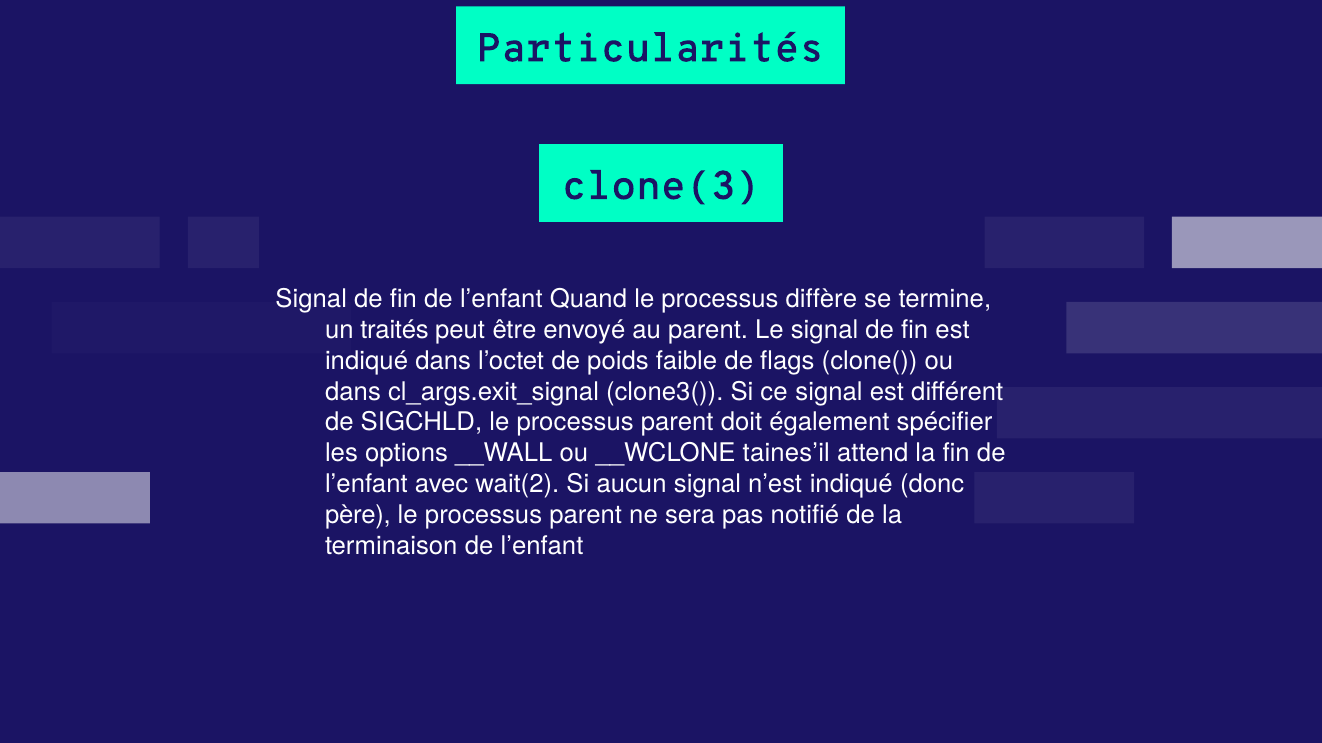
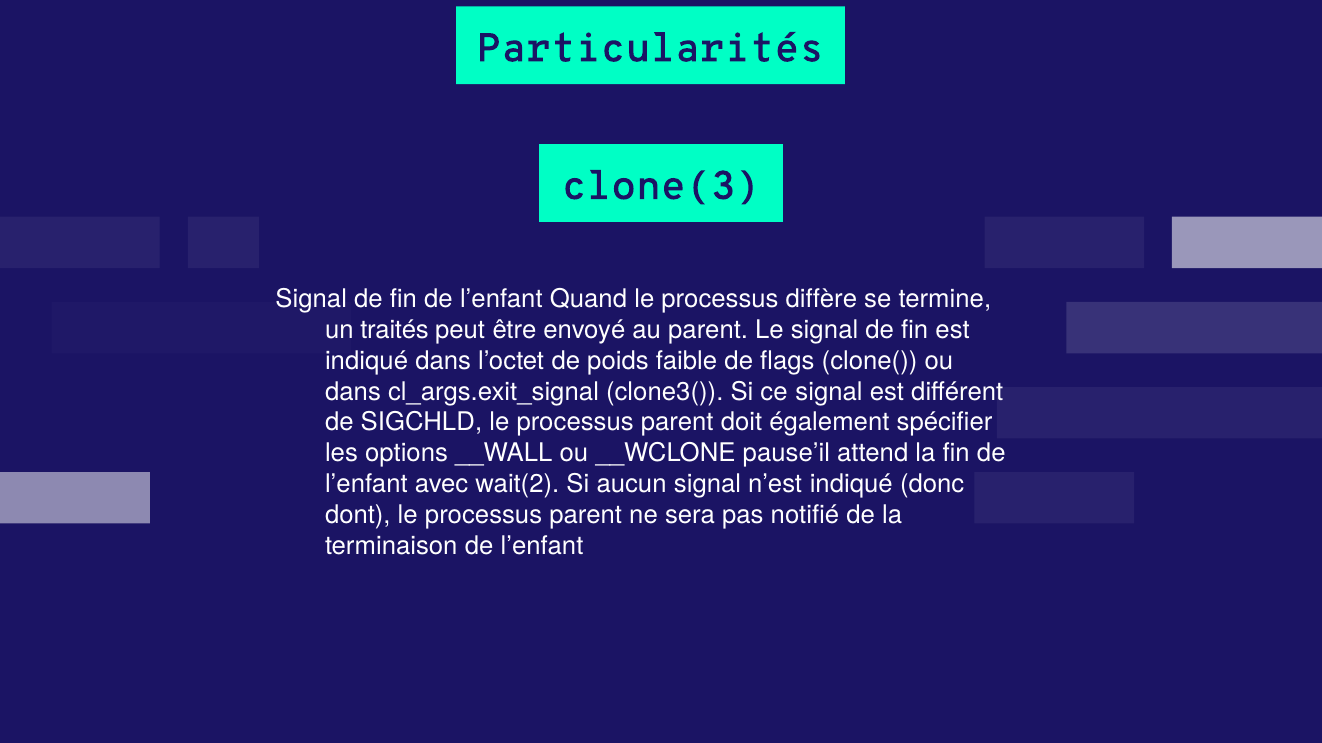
taines’il: taines’il -> pause’il
père: père -> dont
